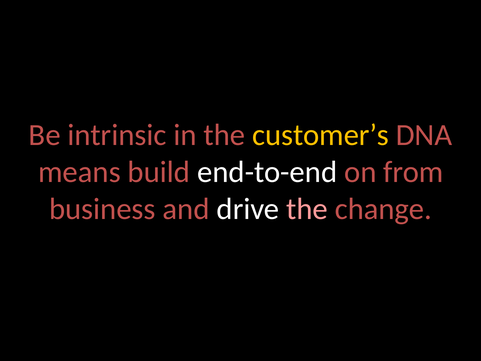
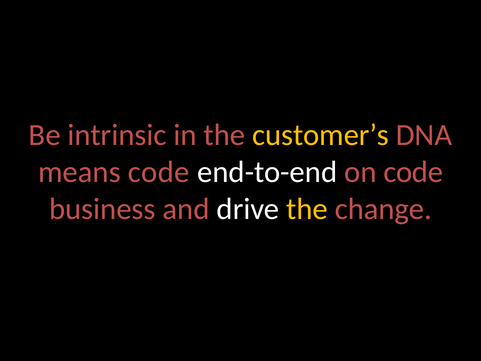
means build: build -> code
on from: from -> code
the at (307, 209) colour: pink -> yellow
